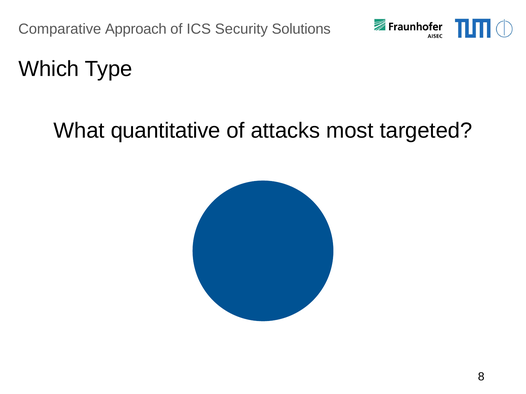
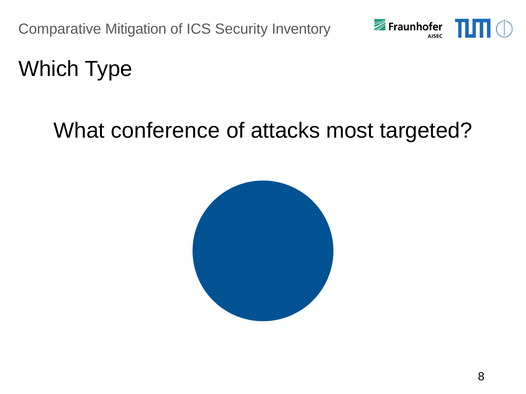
Approach: Approach -> Mitigation
Solutions: Solutions -> Inventory
quantitative: quantitative -> conference
